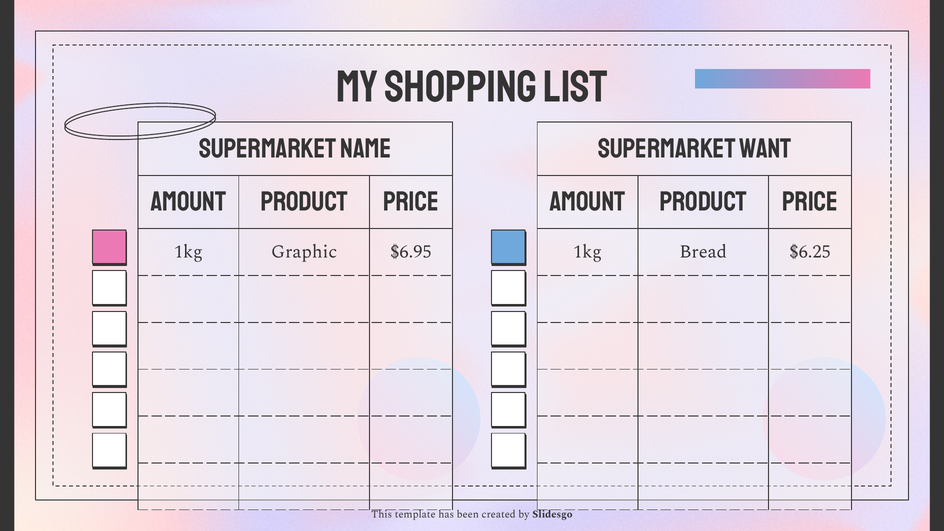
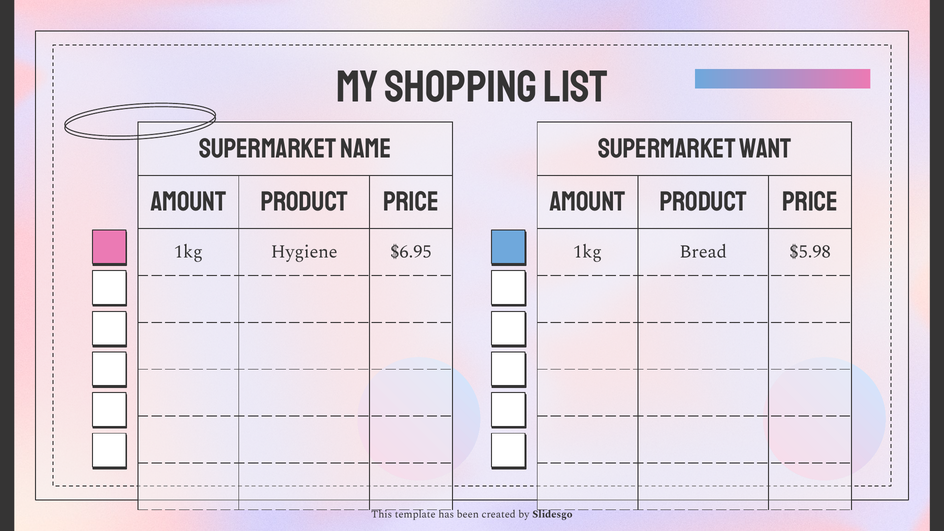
Graphic: Graphic -> Hygiene
$6.25: $6.25 -> $5.98
